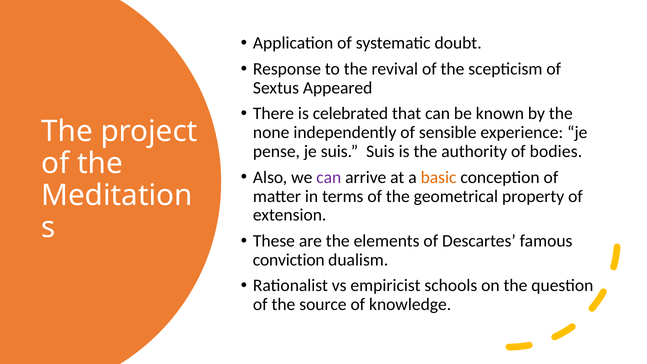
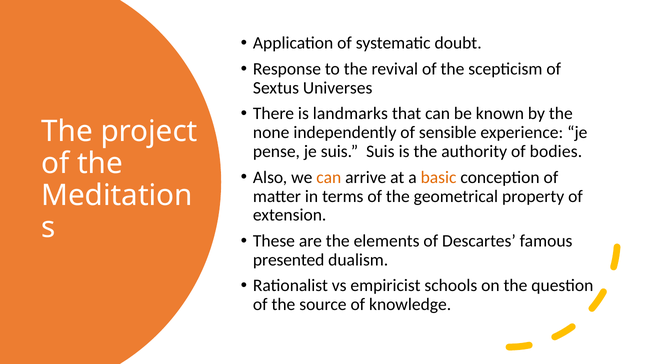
Appeared: Appeared -> Universes
celebrated: celebrated -> landmarks
can at (329, 177) colour: purple -> orange
conviction: conviction -> presented
